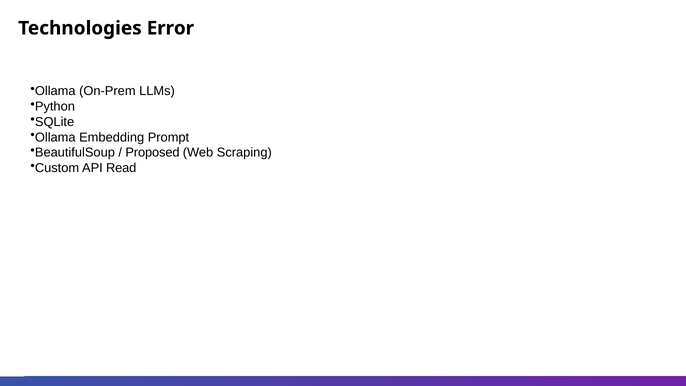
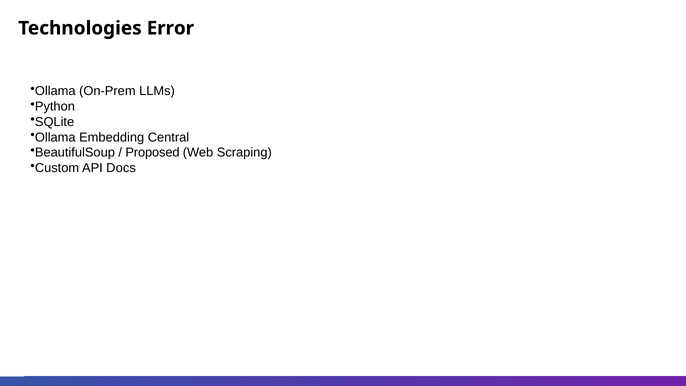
Prompt: Prompt -> Central
Read: Read -> Docs
